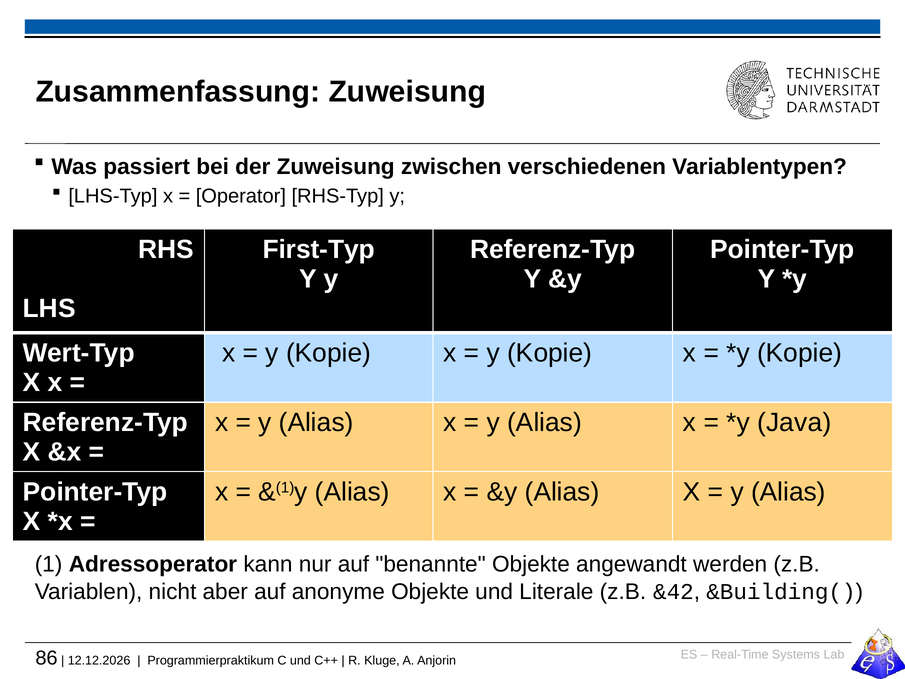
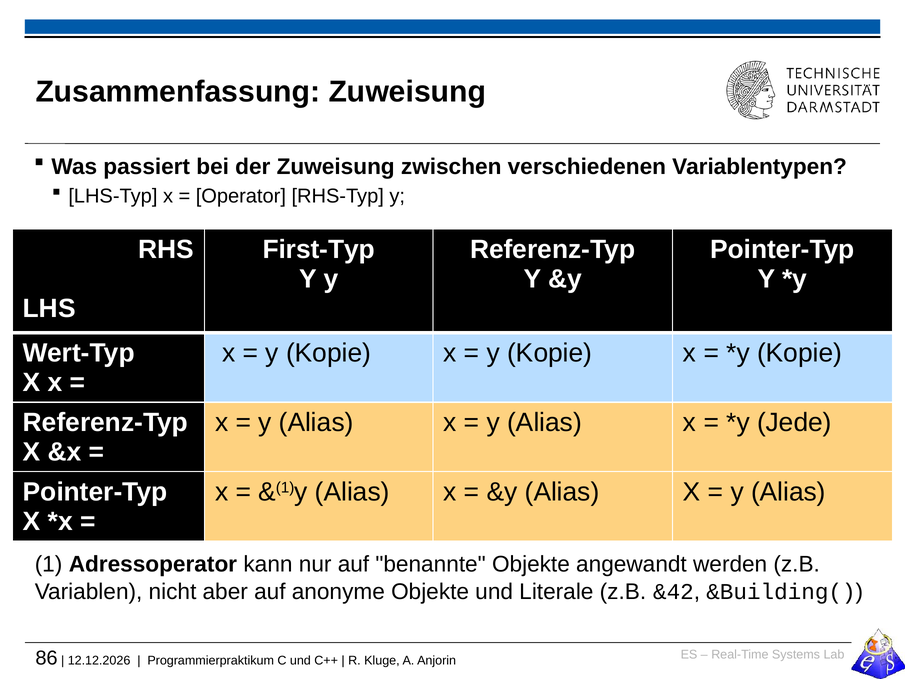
Java: Java -> Jede
